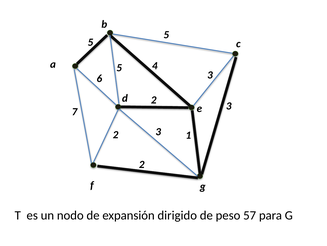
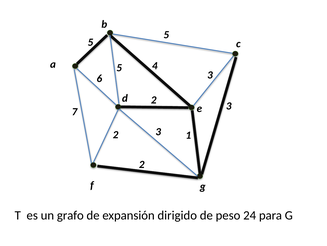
nodo: nodo -> grafo
57: 57 -> 24
